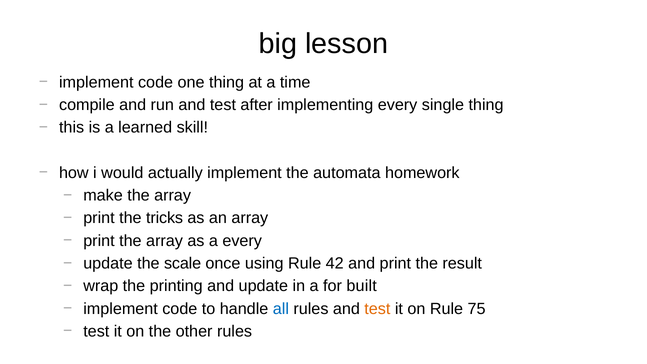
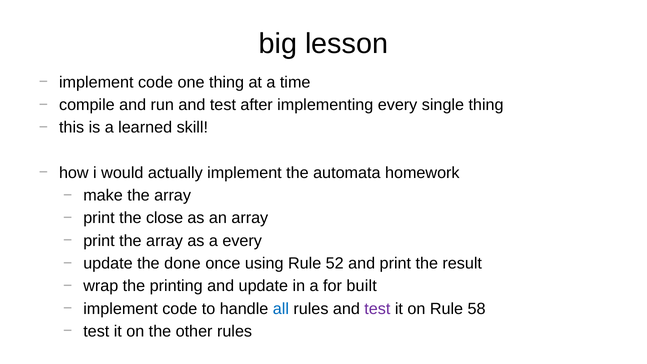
tricks: tricks -> close
scale: scale -> done
42: 42 -> 52
test at (377, 309) colour: orange -> purple
75: 75 -> 58
